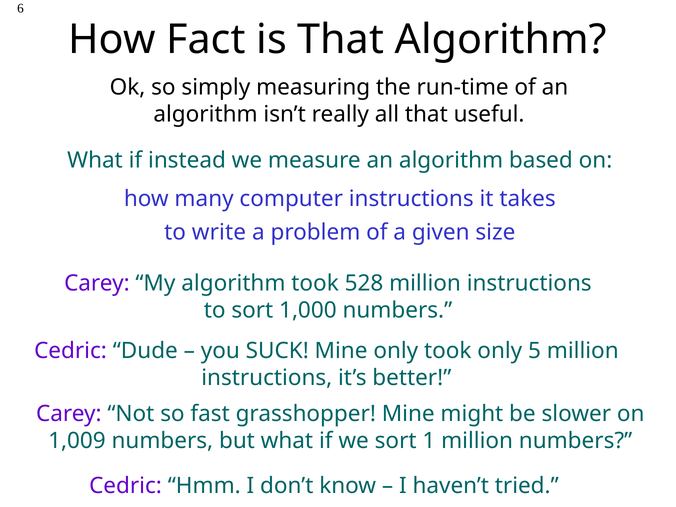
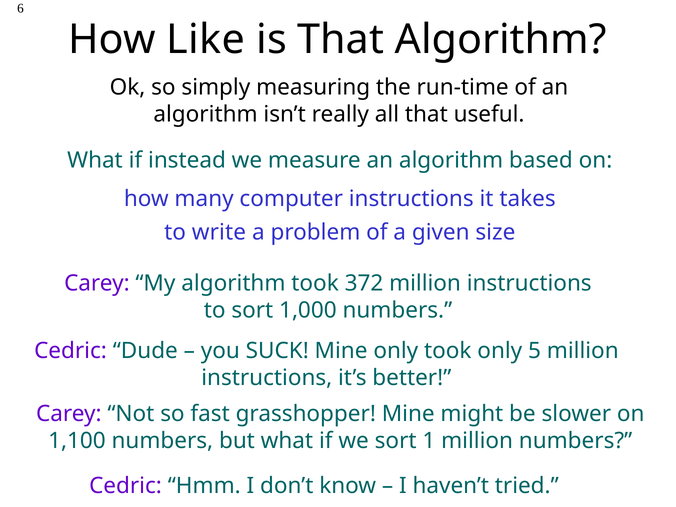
Fact: Fact -> Like
528: 528 -> 372
1,009: 1,009 -> 1,100
